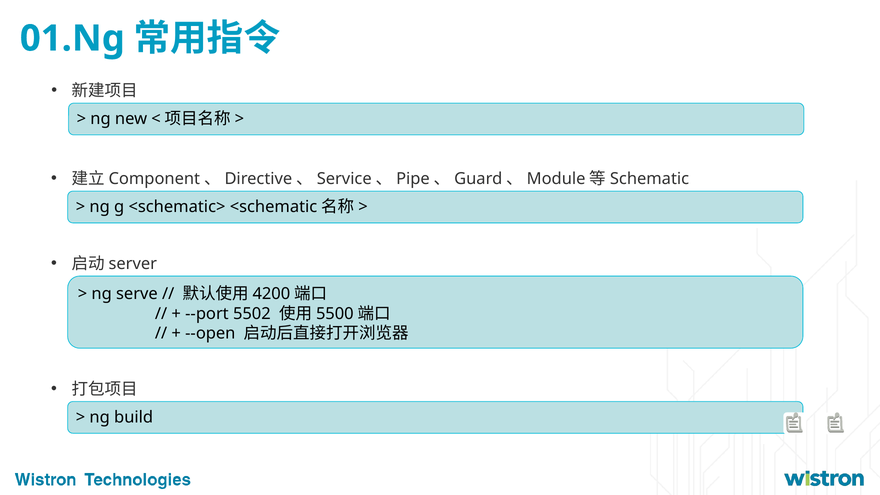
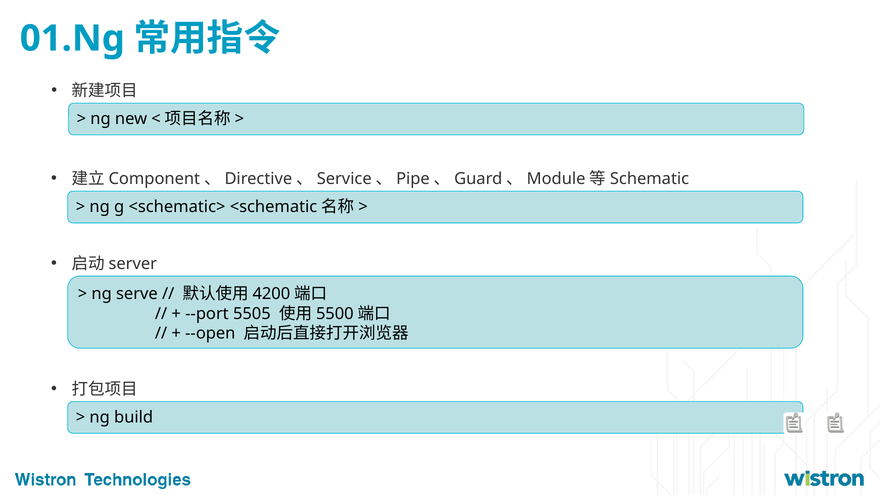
5502: 5502 -> 5505
